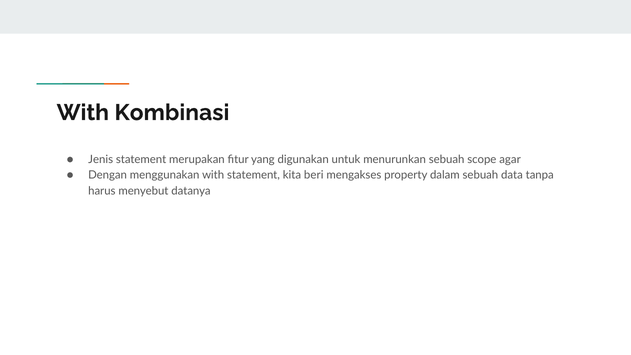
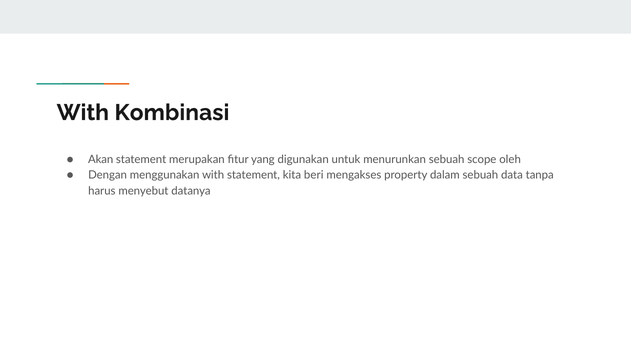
Jenis: Jenis -> Akan
agar: agar -> oleh
